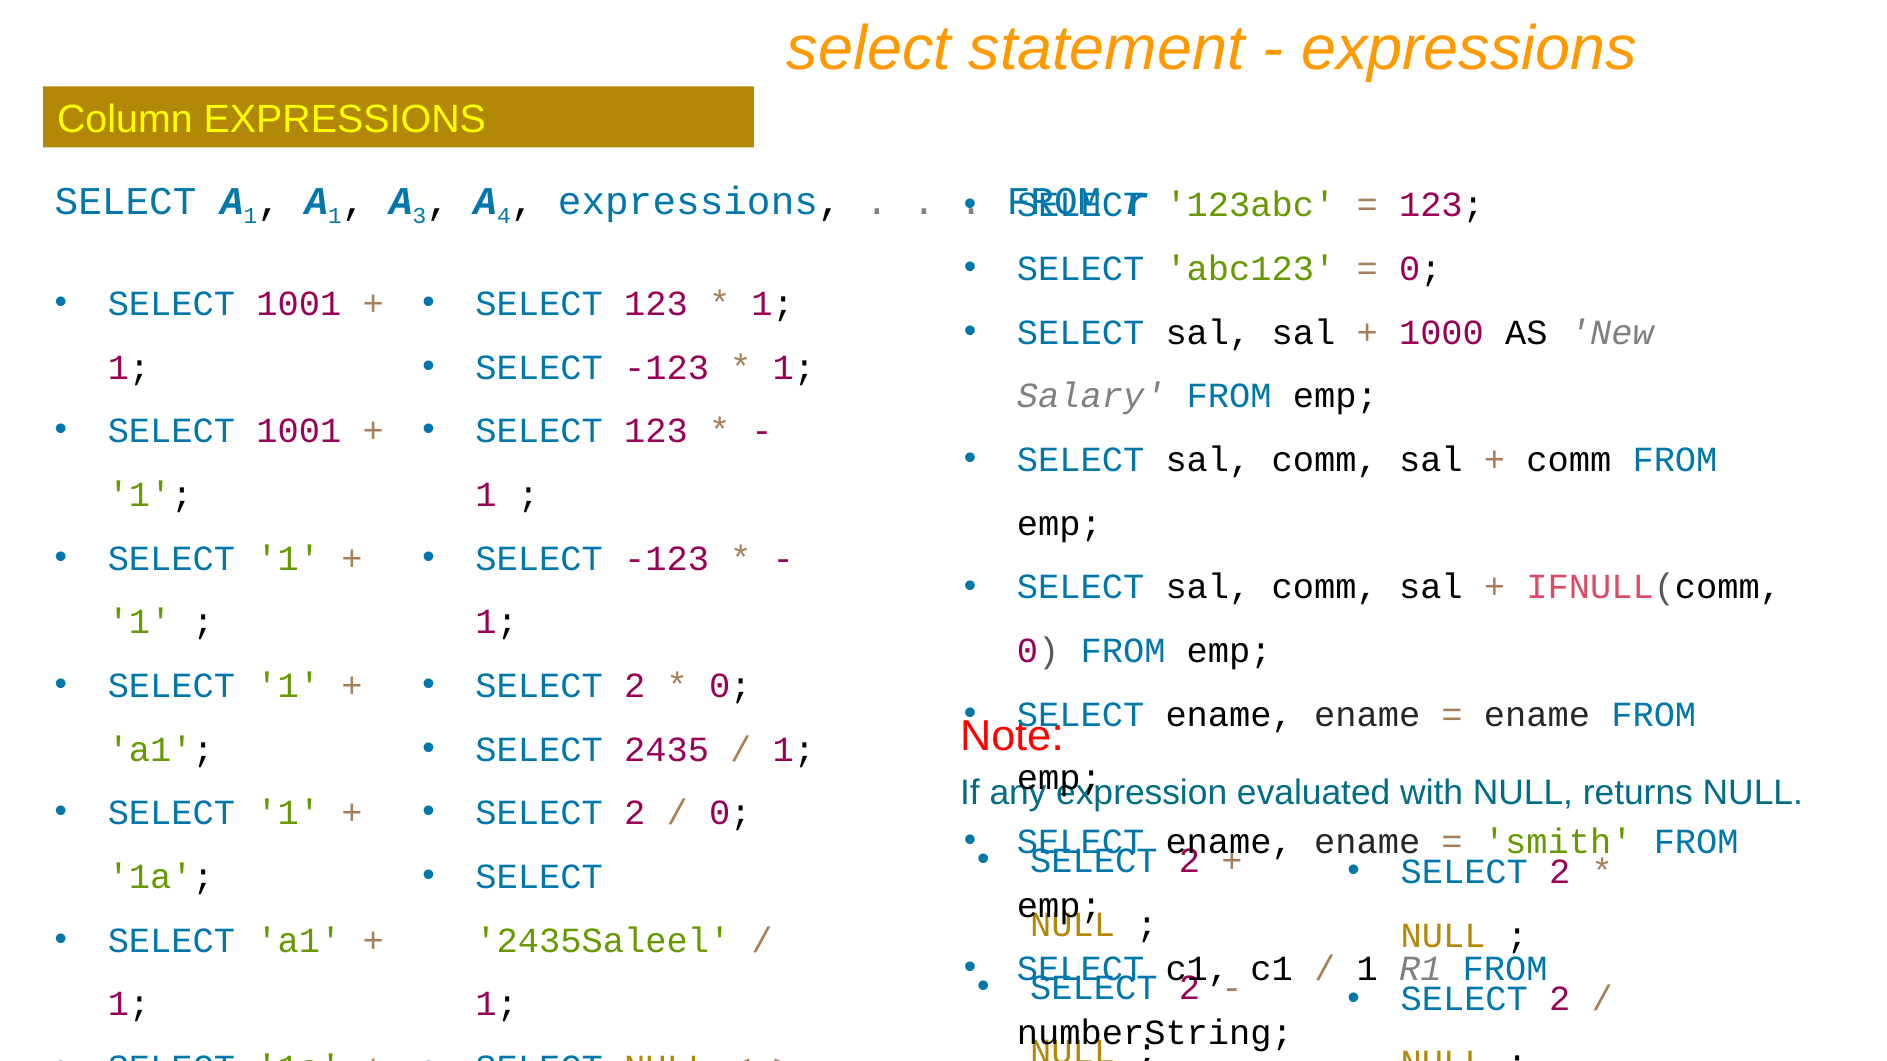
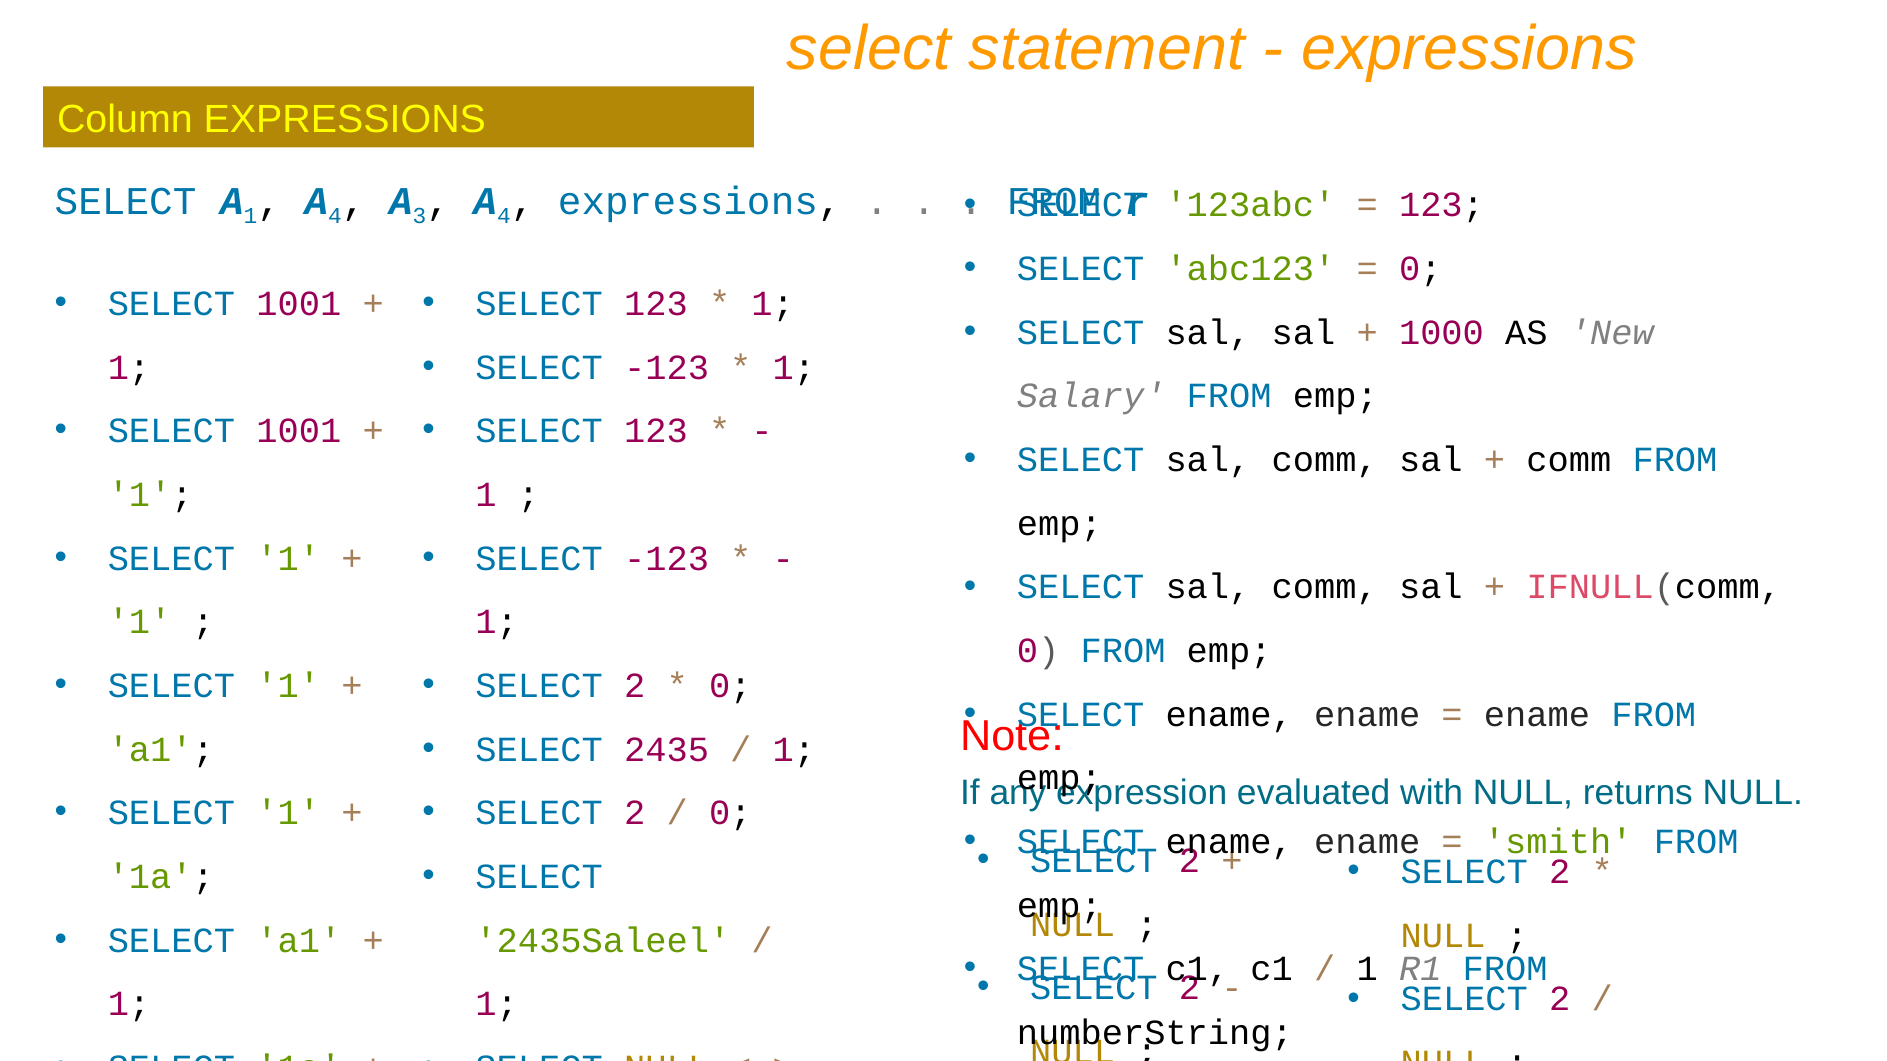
1 at (335, 216): 1 -> 4
